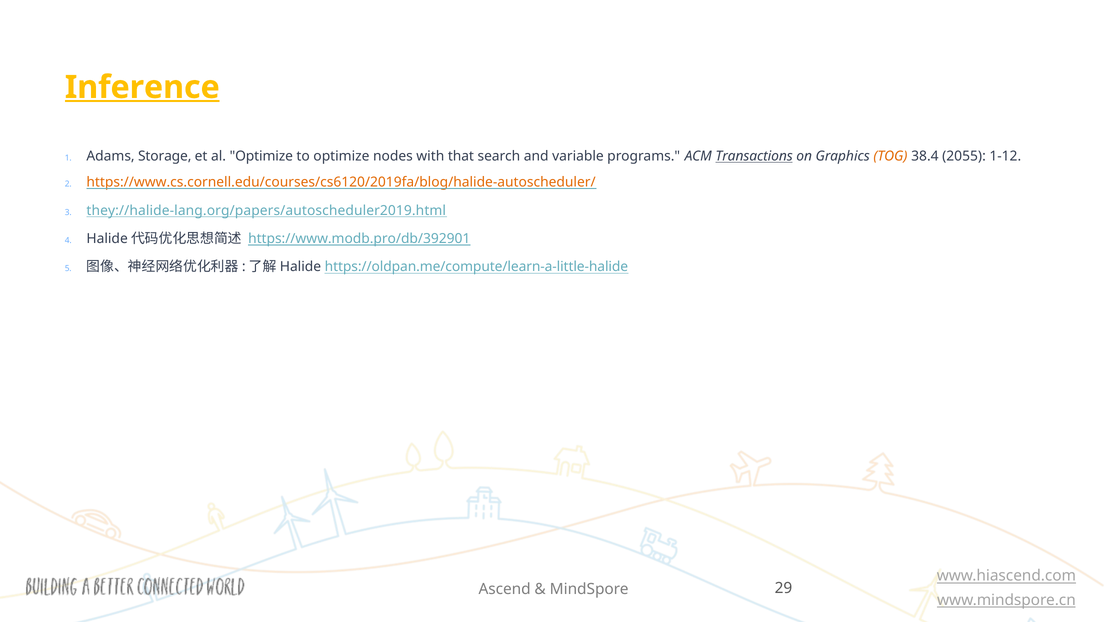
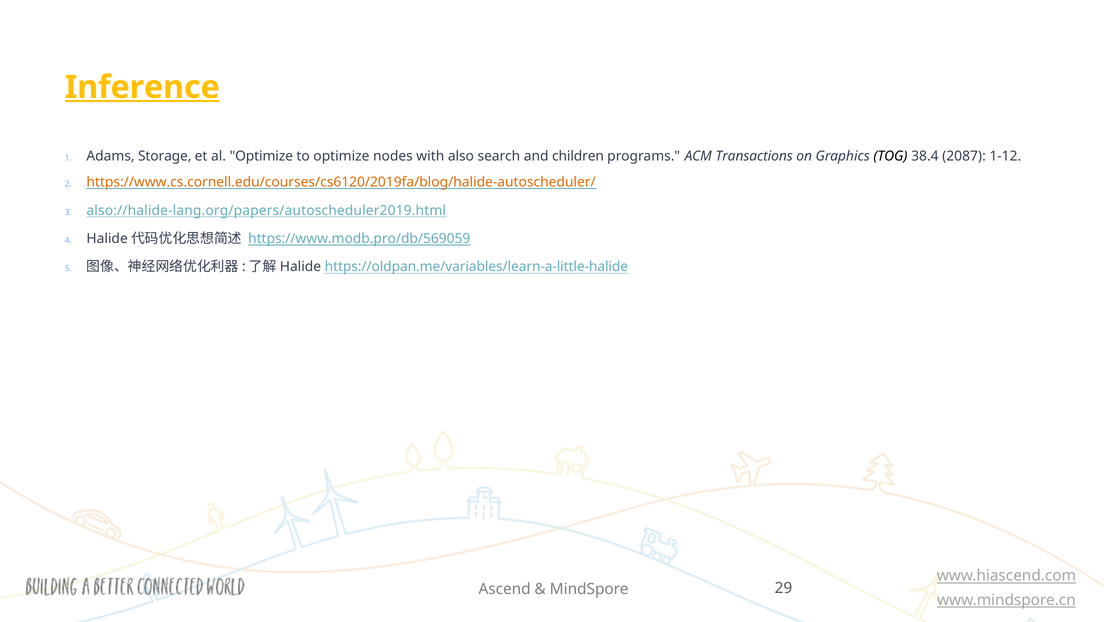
that: that -> also
variable: variable -> children
Transactions underline: present -> none
TOG colour: orange -> black
2055: 2055 -> 2087
they://halide-lang.org/papers/autoscheduler2019.html: they://halide-lang.org/papers/autoscheduler2019.html -> also://halide-lang.org/papers/autoscheduler2019.html
https://www.modb.pro/db/392901: https://www.modb.pro/db/392901 -> https://www.modb.pro/db/569059
https://oldpan.me/compute/learn-a-little-halide: https://oldpan.me/compute/learn-a-little-halide -> https://oldpan.me/variables/learn-a-little-halide
